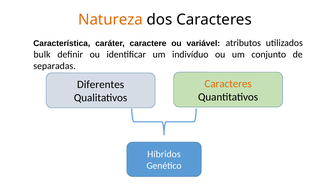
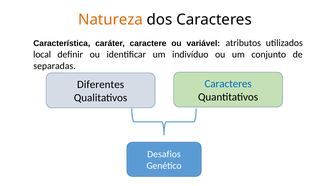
bulk: bulk -> local
Caracteres at (228, 84) colour: orange -> blue
Híbridos: Híbridos -> Desafios
